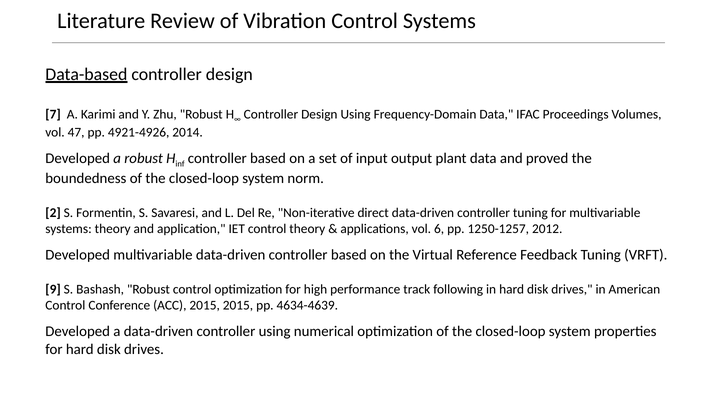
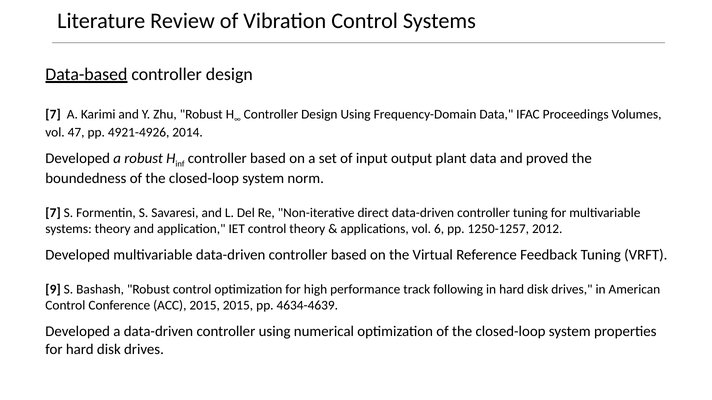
2 at (53, 213): 2 -> 7
